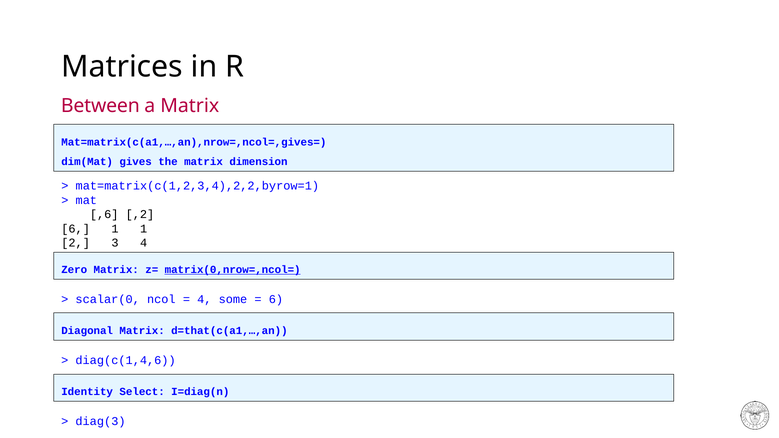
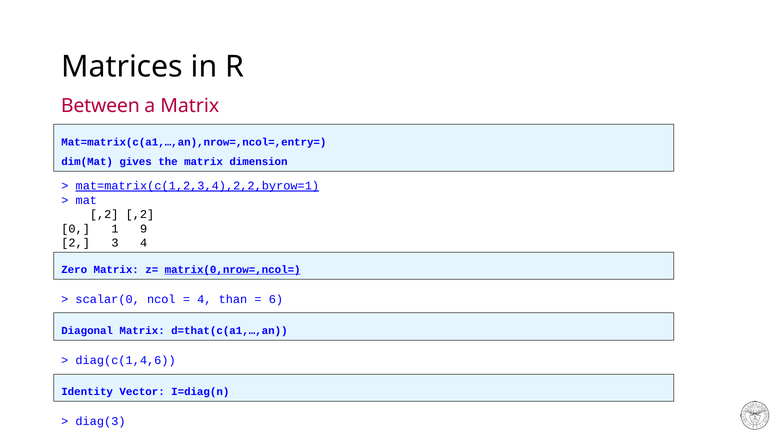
Mat=matrix(c(a1,…,an),nrow=,ncol=,gives=: Mat=matrix(c(a1,…,an),nrow=,ncol=,gives= -> Mat=matrix(c(a1,…,an),nrow=,ncol=,entry=
mat=matrix(c(1,2,3,4),2,2,byrow=1 underline: none -> present
,6 at (104, 215): ,6 -> ,2
6 at (76, 229): 6 -> 0
1 1: 1 -> 9
some: some -> than
Select: Select -> Vector
